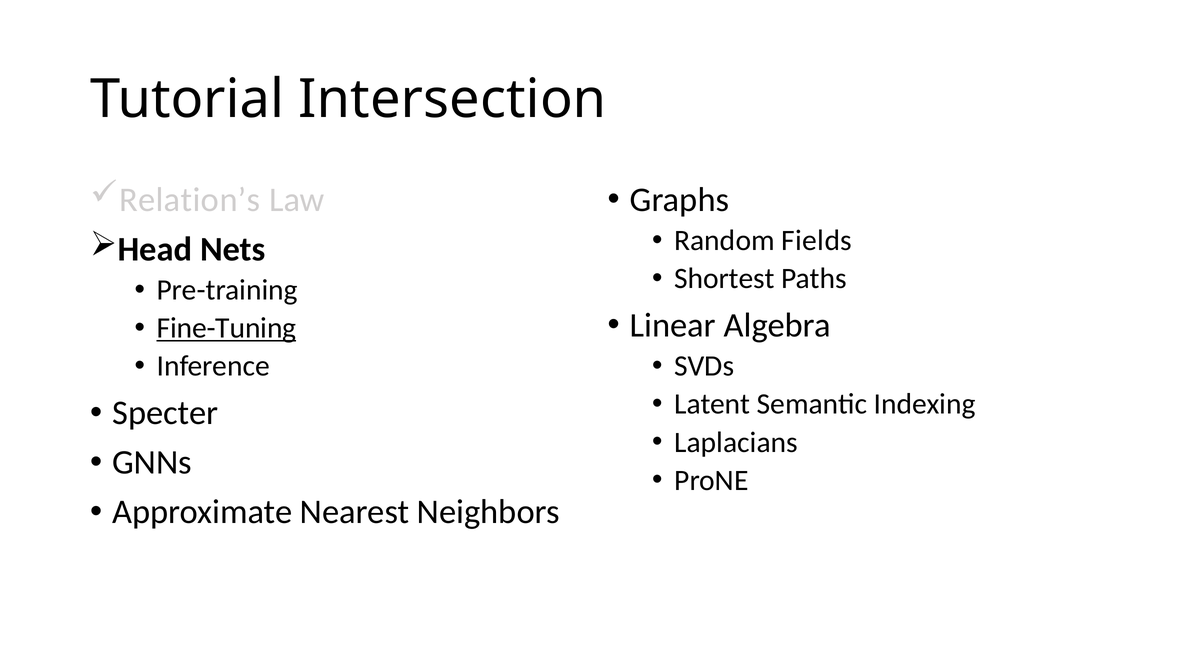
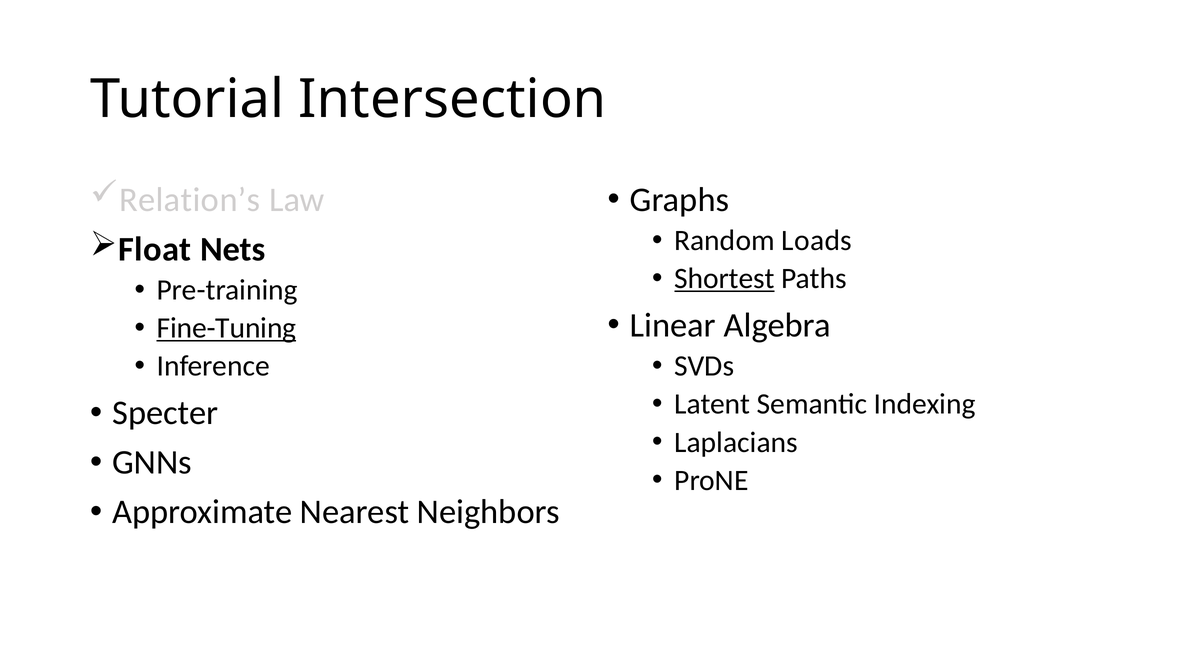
Fields: Fields -> Loads
Head: Head -> Float
Shortest underline: none -> present
